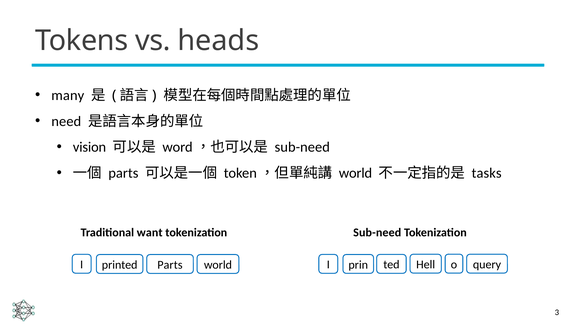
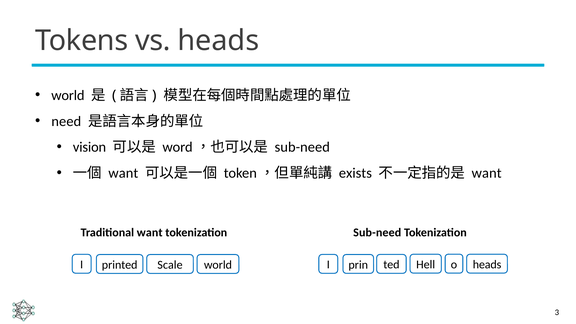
many at (68, 95): many -> world
parts at (123, 173): parts -> want
world at (355, 173): world -> exists
tasks at (487, 173): tasks -> want
Parts at (170, 265): Parts -> Scale
printed query: query -> heads
